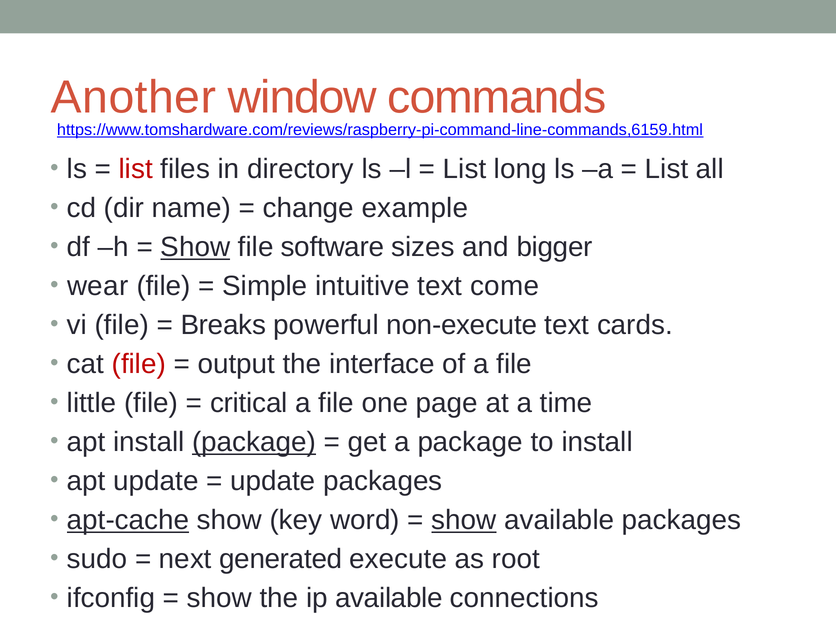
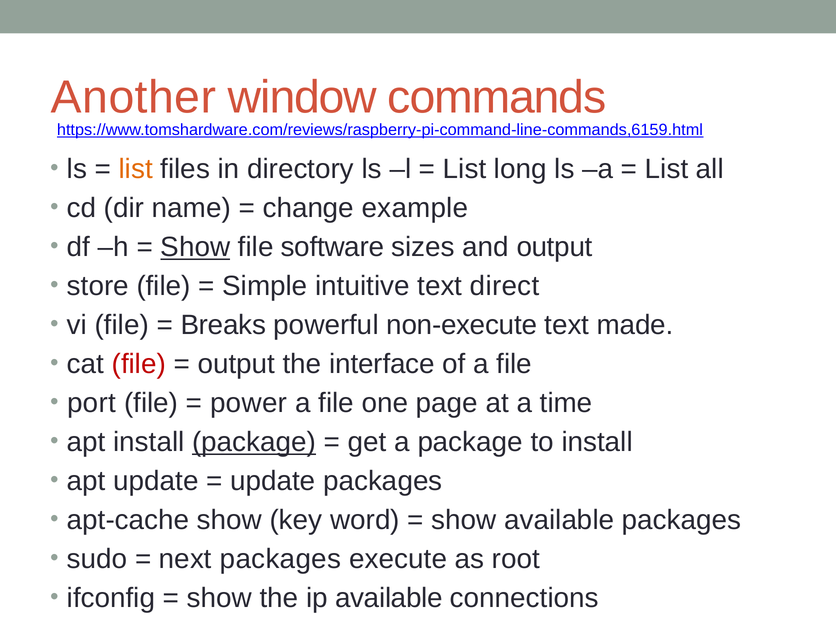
list at (136, 169) colour: red -> orange
and bigger: bigger -> output
wear: wear -> store
come: come -> direct
cards: cards -> made
little: little -> port
critical: critical -> power
apt-cache underline: present -> none
show at (464, 520) underline: present -> none
next generated: generated -> packages
